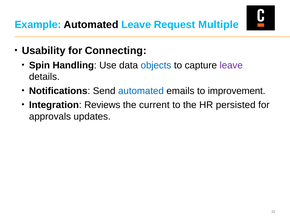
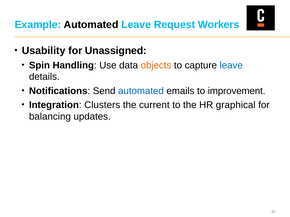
Multiple: Multiple -> Workers
Connecting: Connecting -> Unassigned
objects colour: blue -> orange
leave at (231, 65) colour: purple -> blue
Reviews: Reviews -> Clusters
persisted: persisted -> graphical
approvals: approvals -> balancing
